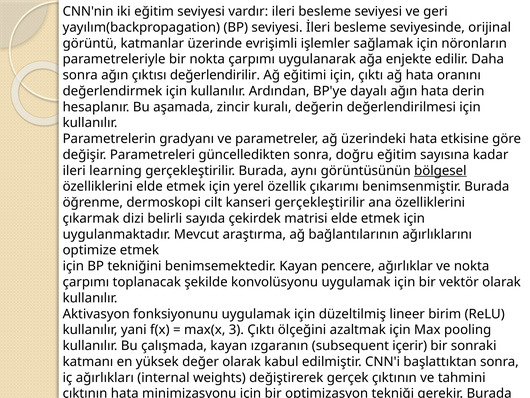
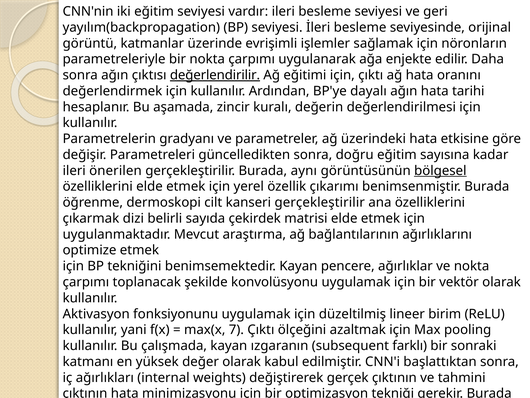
değerlendirilir underline: none -> present
derin: derin -> tarihi
learning: learning -> önerilen
3: 3 -> 7
içerir: içerir -> farklı
